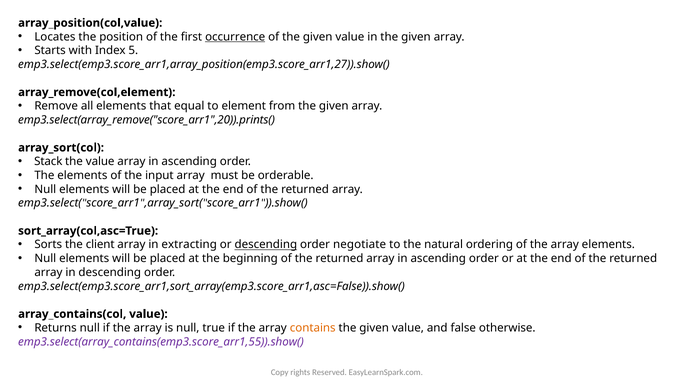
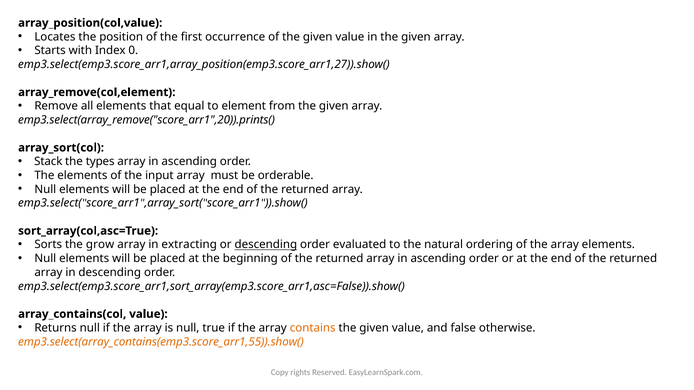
occurrence underline: present -> none
5: 5 -> 0
the value: value -> types
client: client -> grow
negotiate: negotiate -> evaluated
emp3.select(array_contains(emp3.score_arr1,55)).show( colour: purple -> orange
